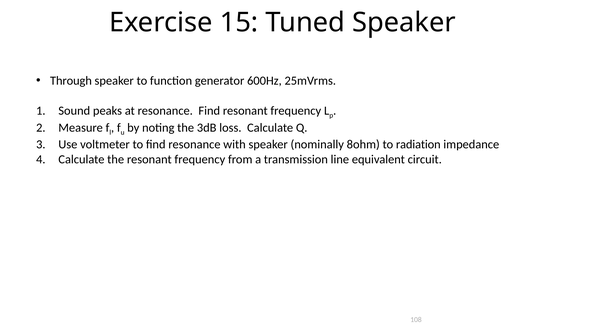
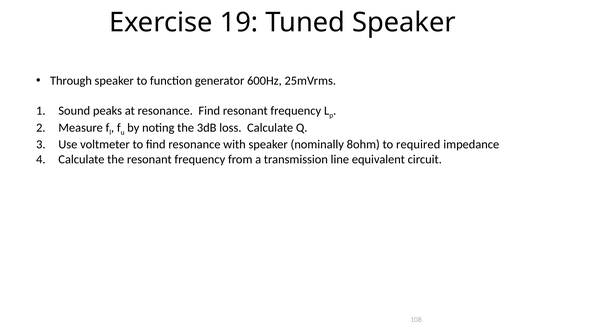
15: 15 -> 19
radiation: radiation -> required
